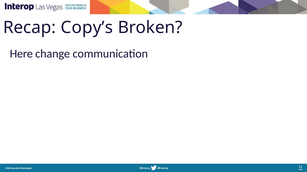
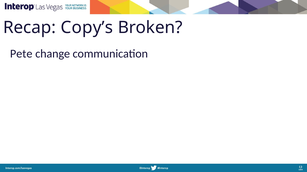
Here: Here -> Pete
